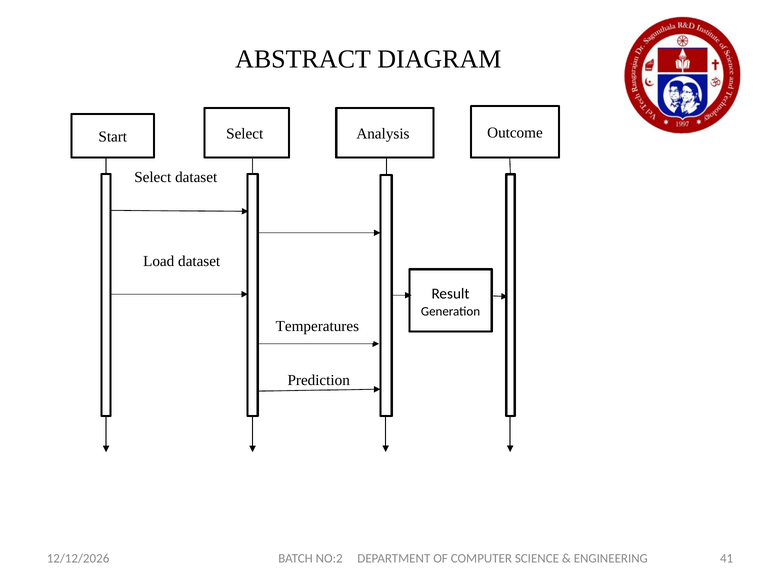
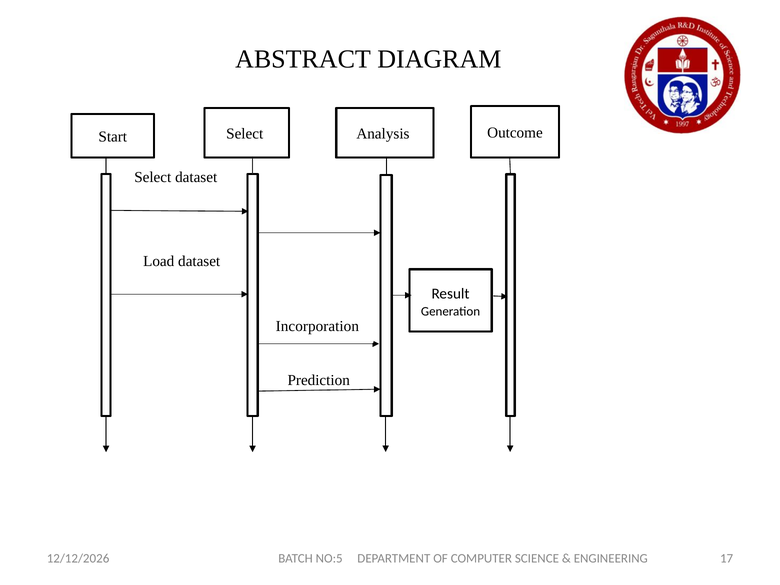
Temperatures: Temperatures -> Incorporation
41: 41 -> 17
NO:2: NO:2 -> NO:5
